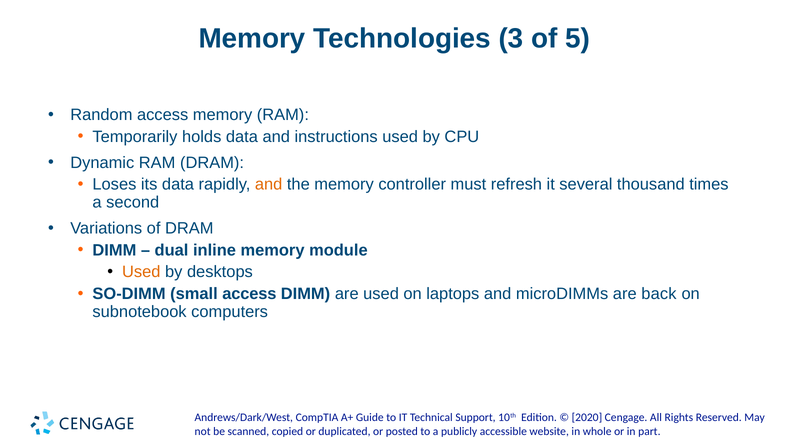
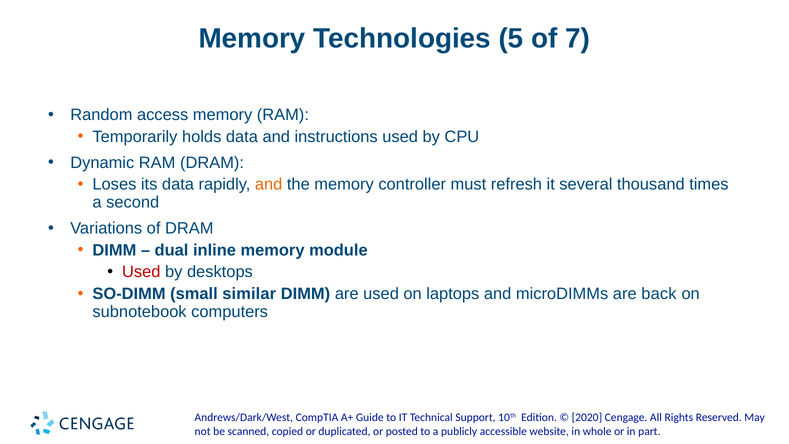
3: 3 -> 5
5: 5 -> 7
Used at (141, 272) colour: orange -> red
small access: access -> similar
